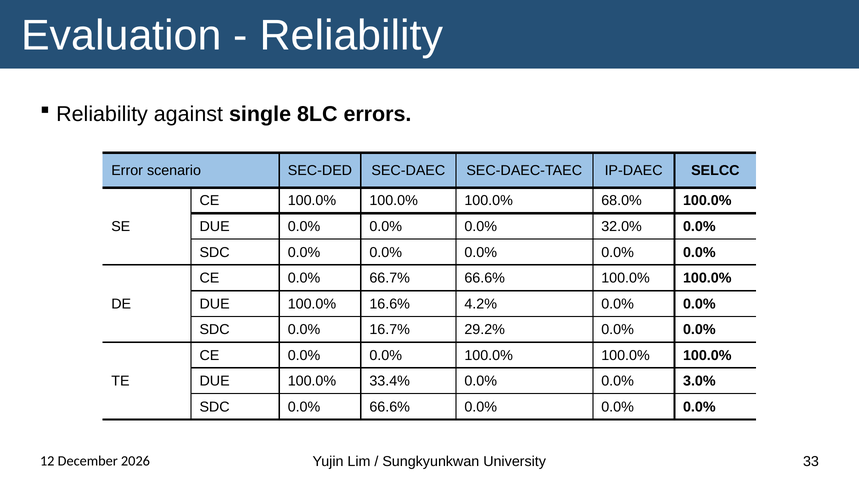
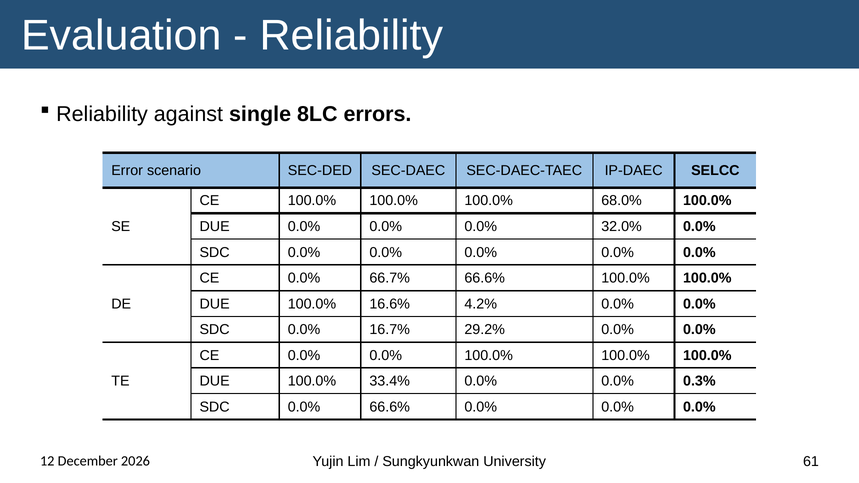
3.0%: 3.0% -> 0.3%
33: 33 -> 61
